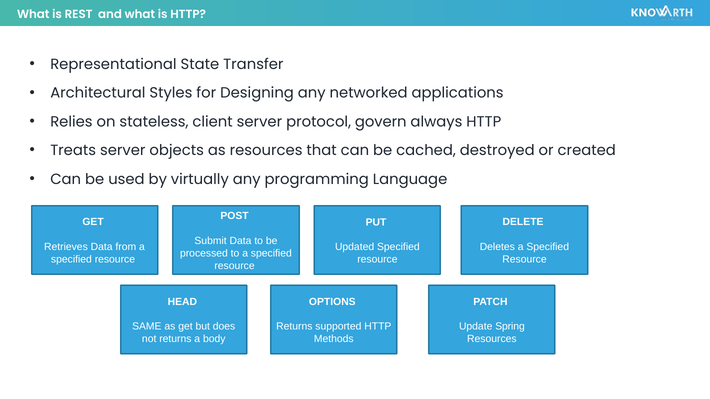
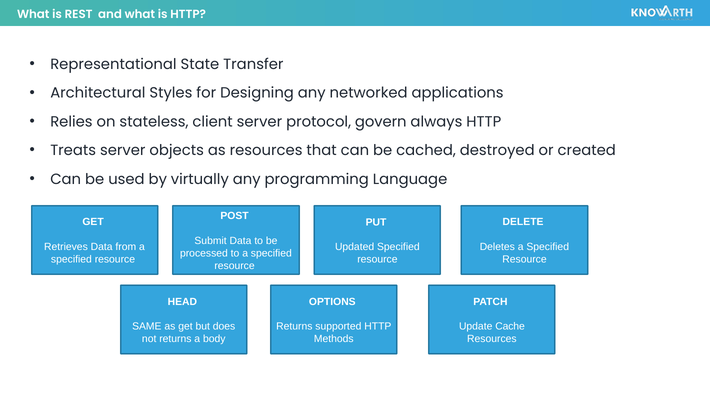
Spring: Spring -> Cache
